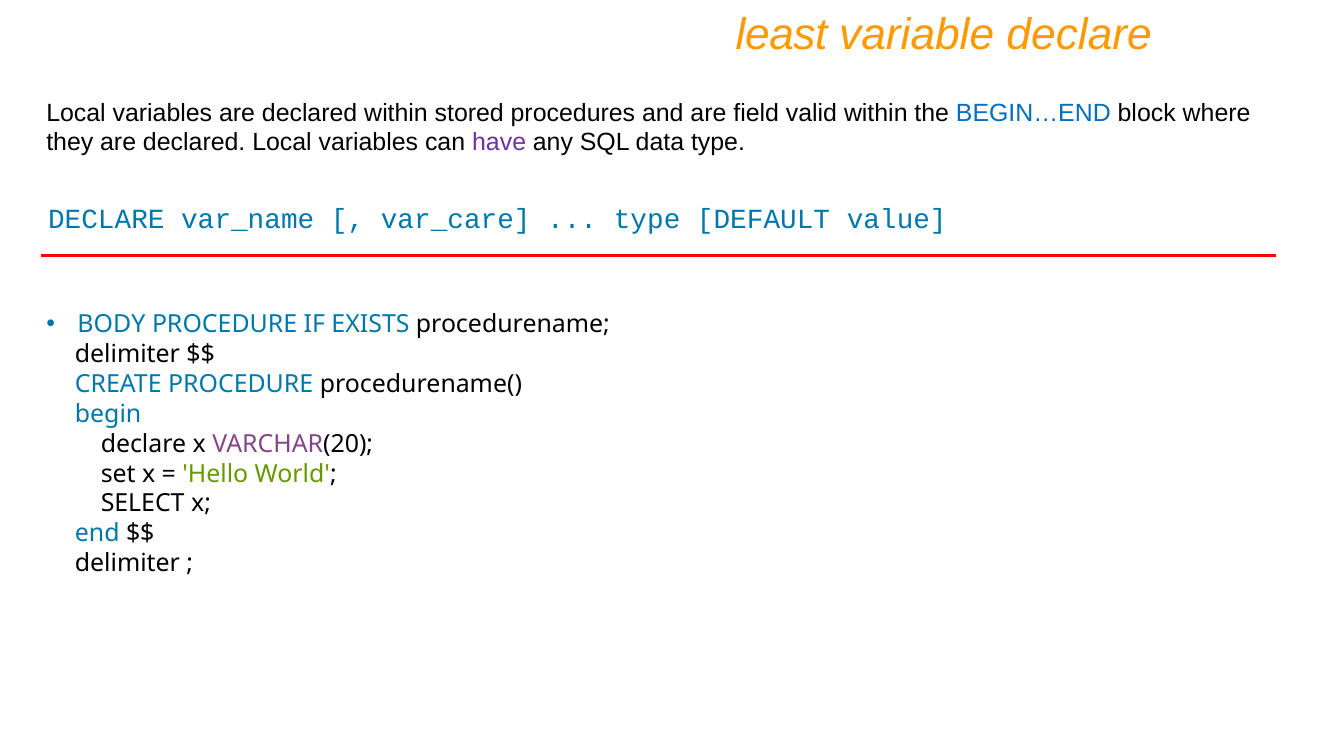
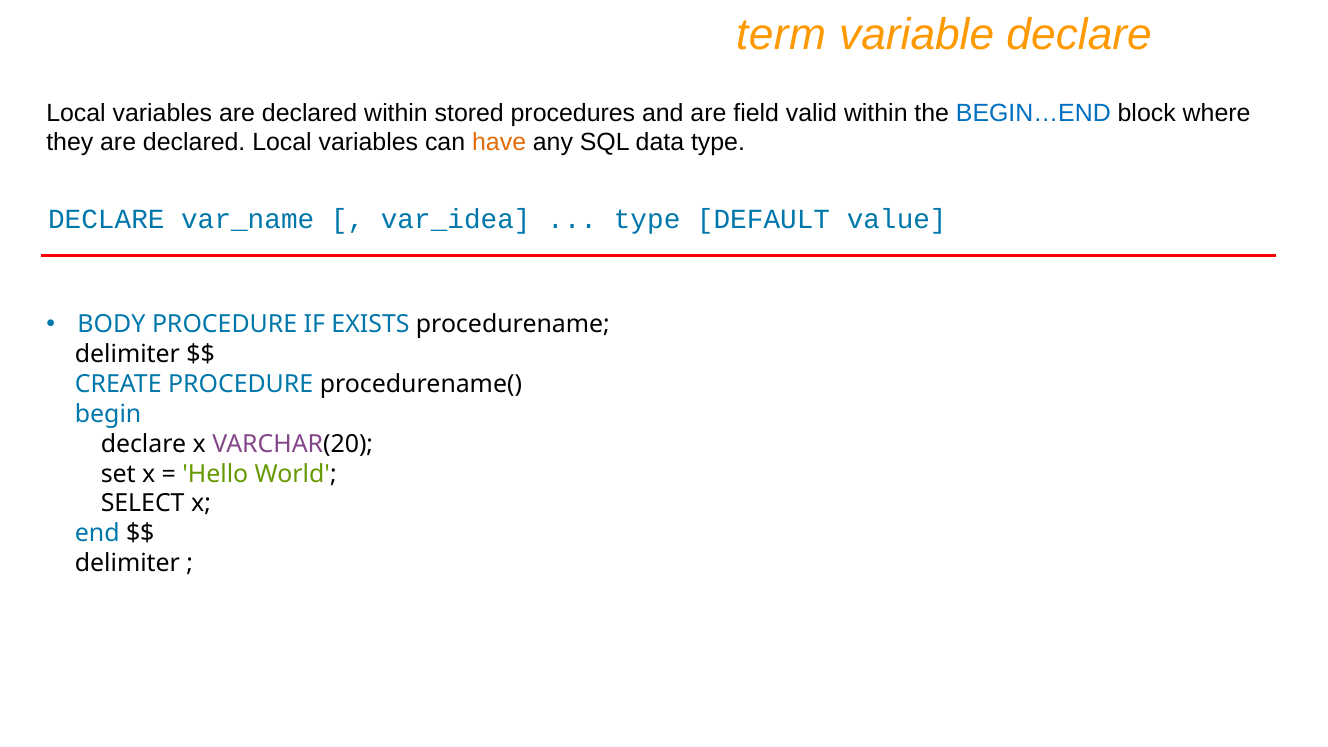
least: least -> term
have colour: purple -> orange
var_care: var_care -> var_idea
